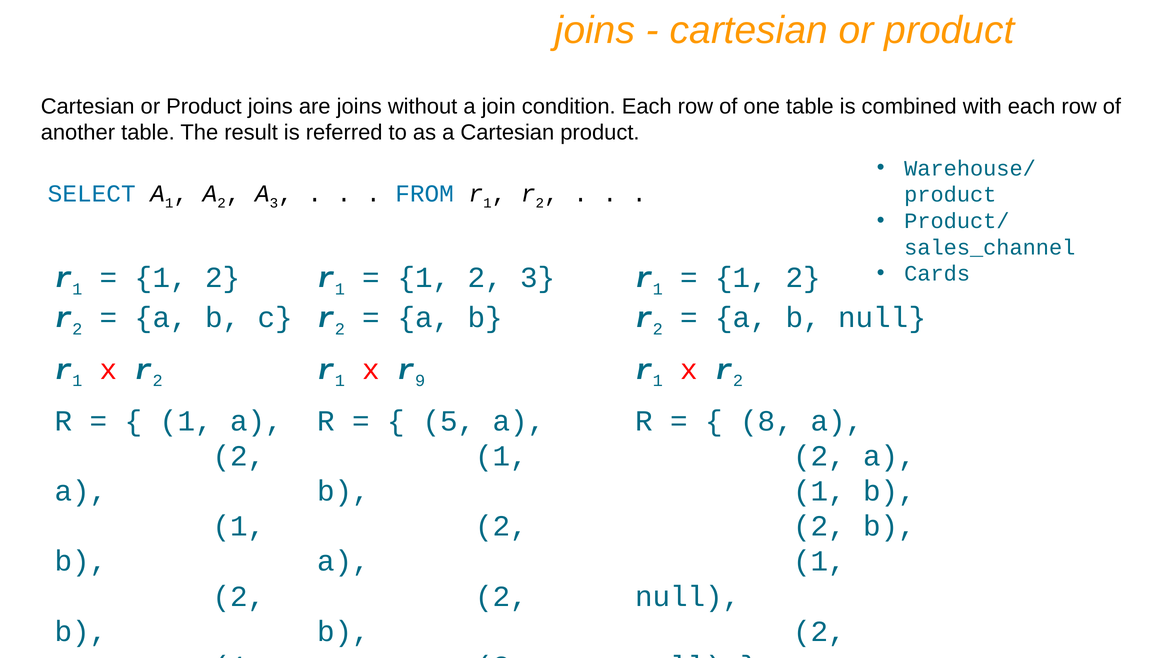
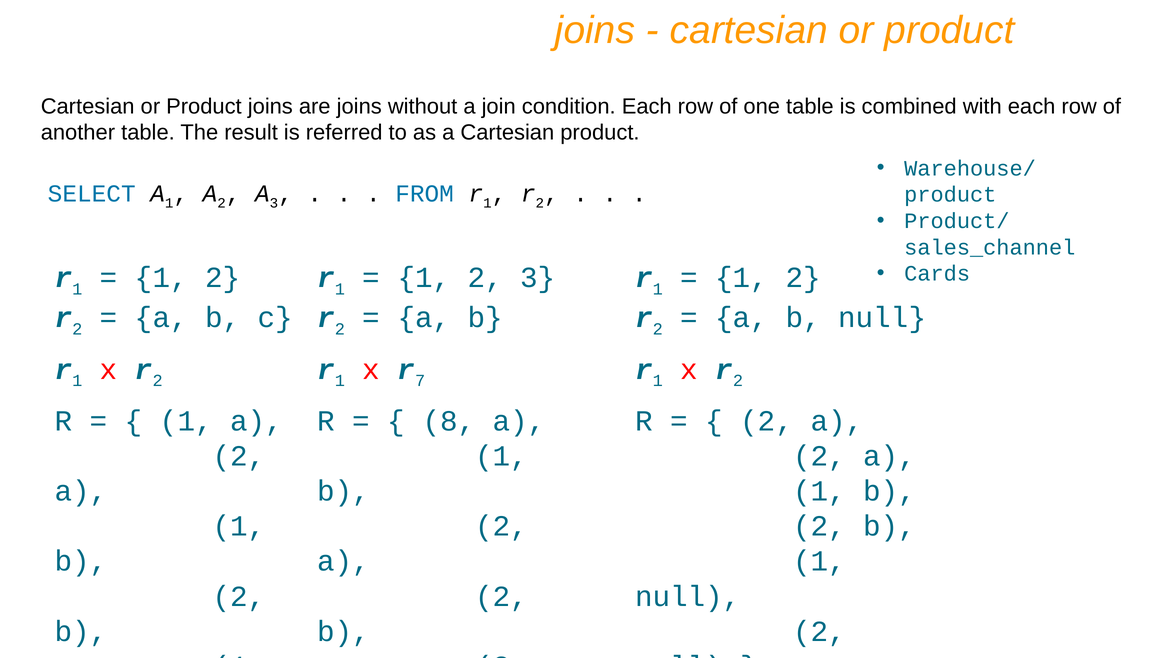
9: 9 -> 7
5: 5 -> 8
8 at (767, 421): 8 -> 2
